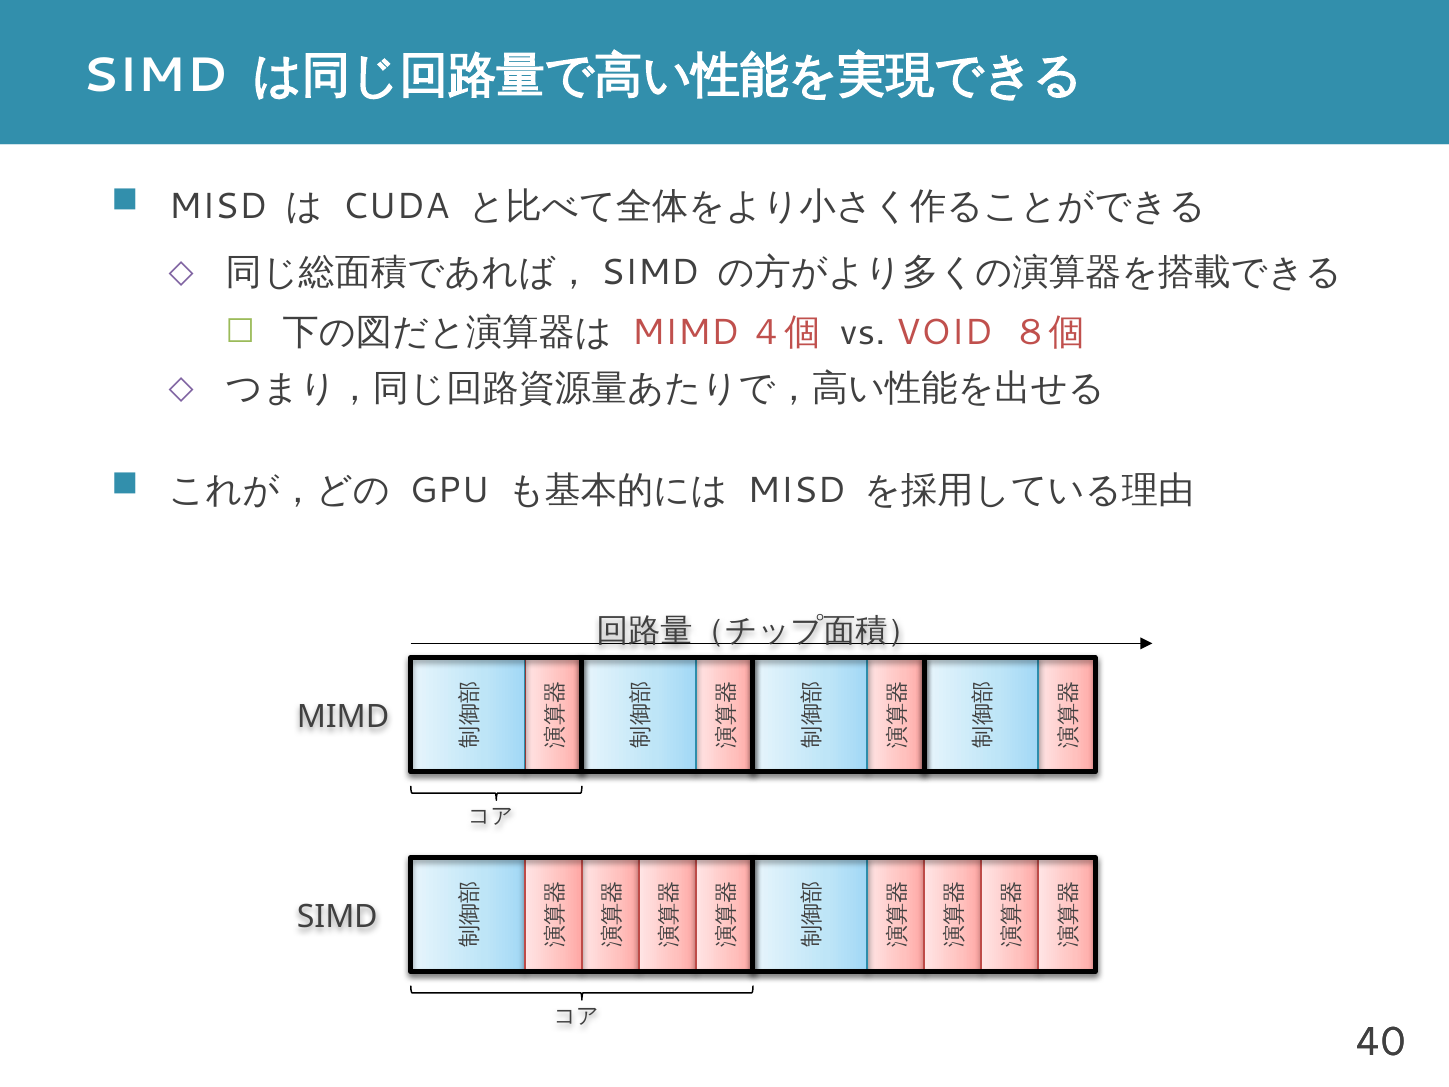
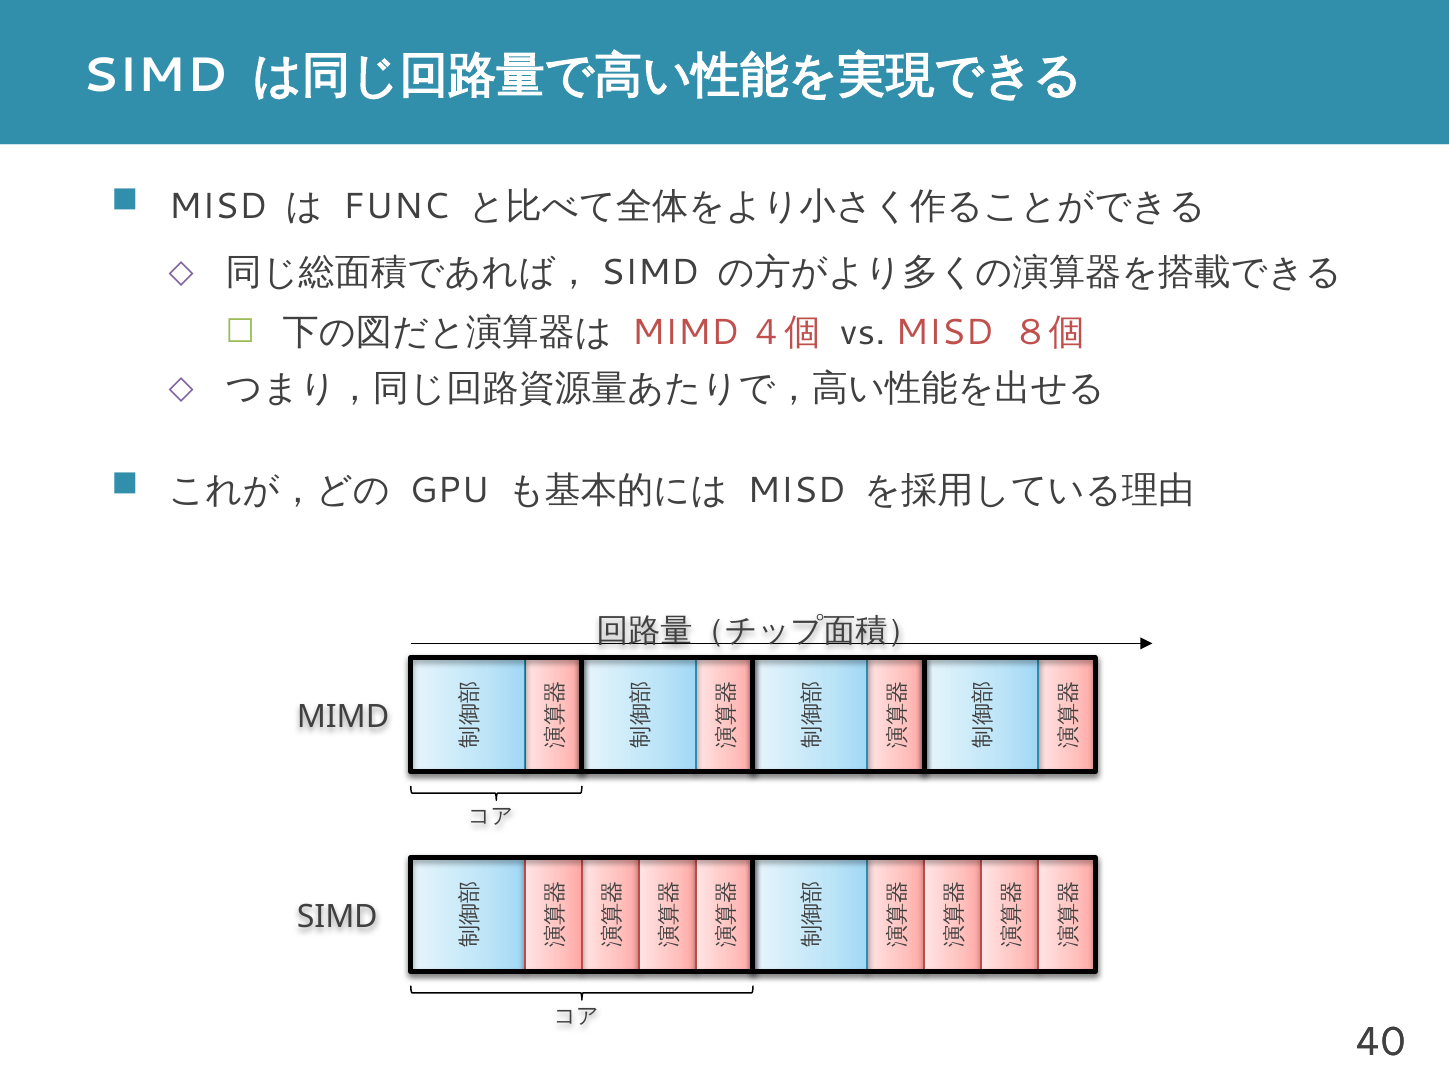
CUDA: CUDA -> FUNC
vs VOID: VOID -> MISD
